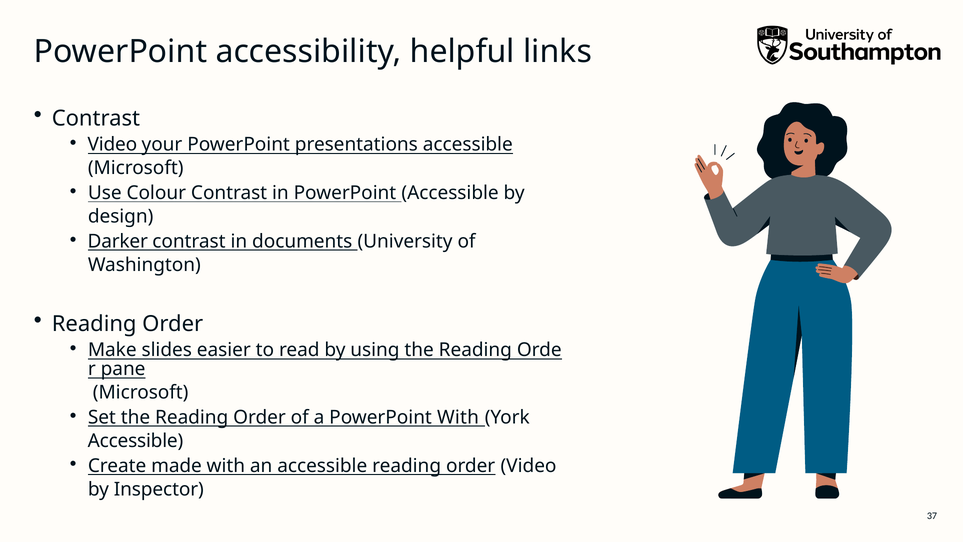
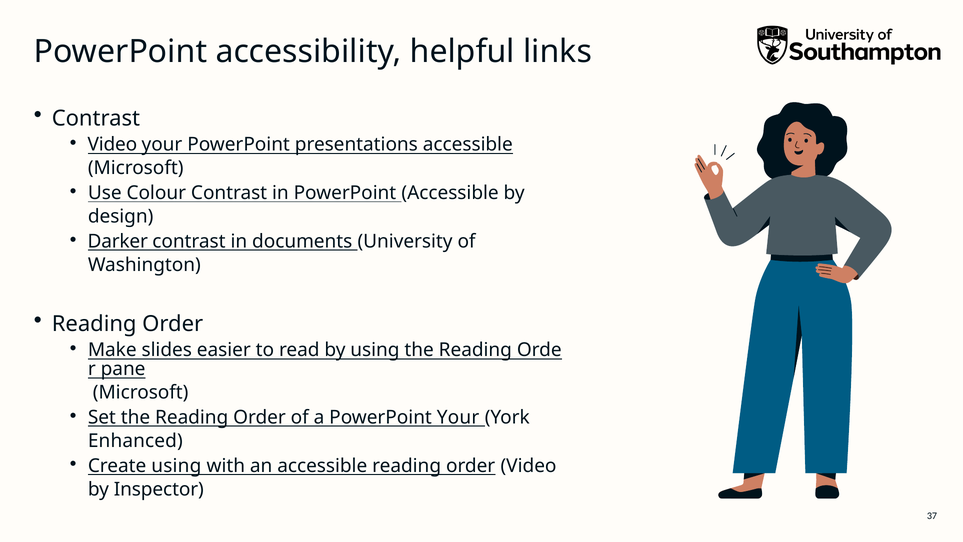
PowerPoint With: With -> Your
Accessible at (135, 441): Accessible -> Enhanced
Create made: made -> using
